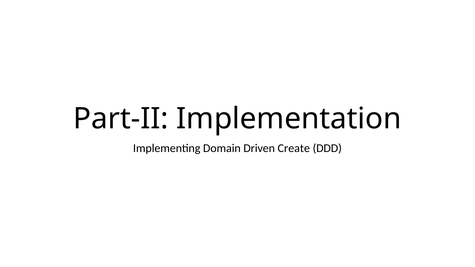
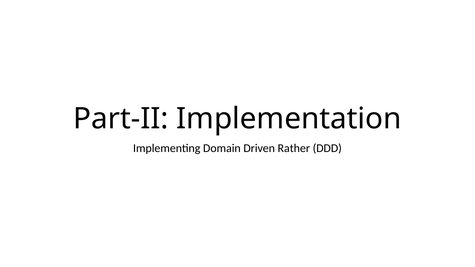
Create: Create -> Rather
